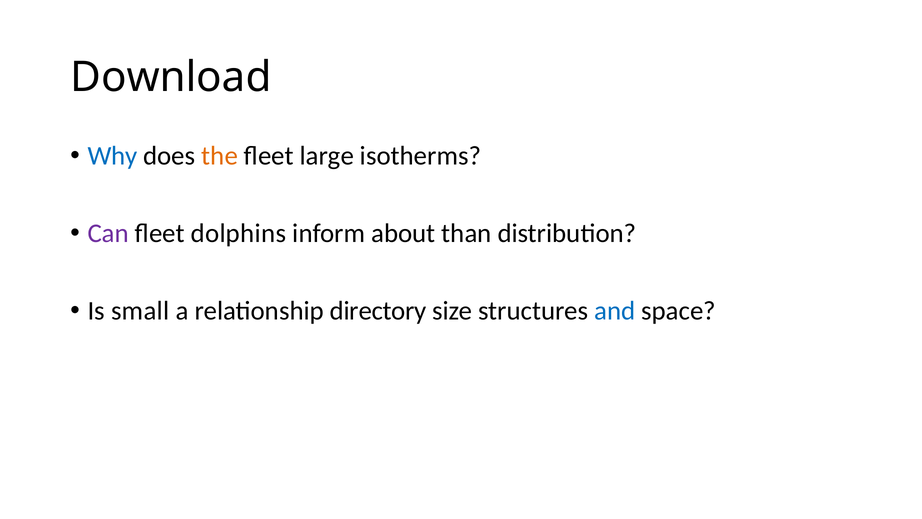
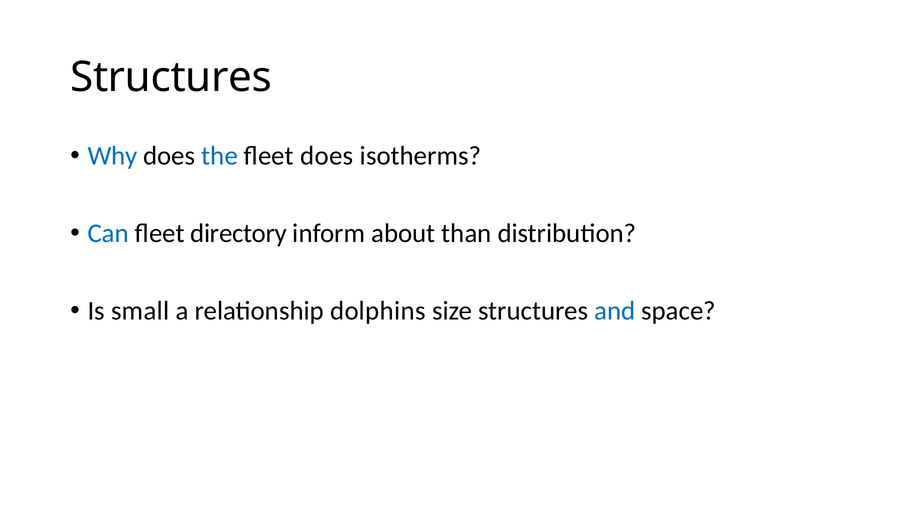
Download at (171, 77): Download -> Structures
the colour: orange -> blue
fleet large: large -> does
Can colour: purple -> blue
dolphins: dolphins -> directory
directory: directory -> dolphins
